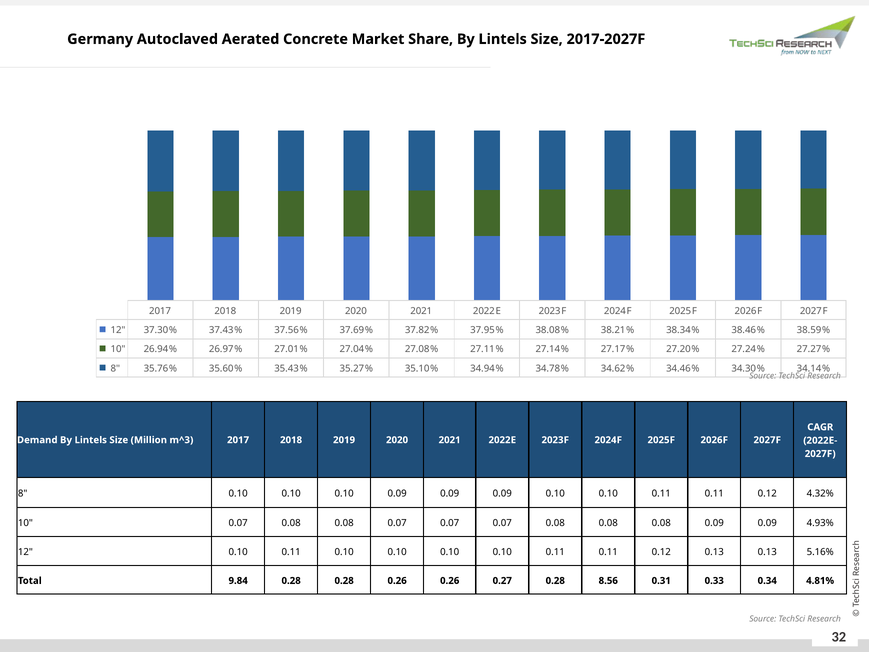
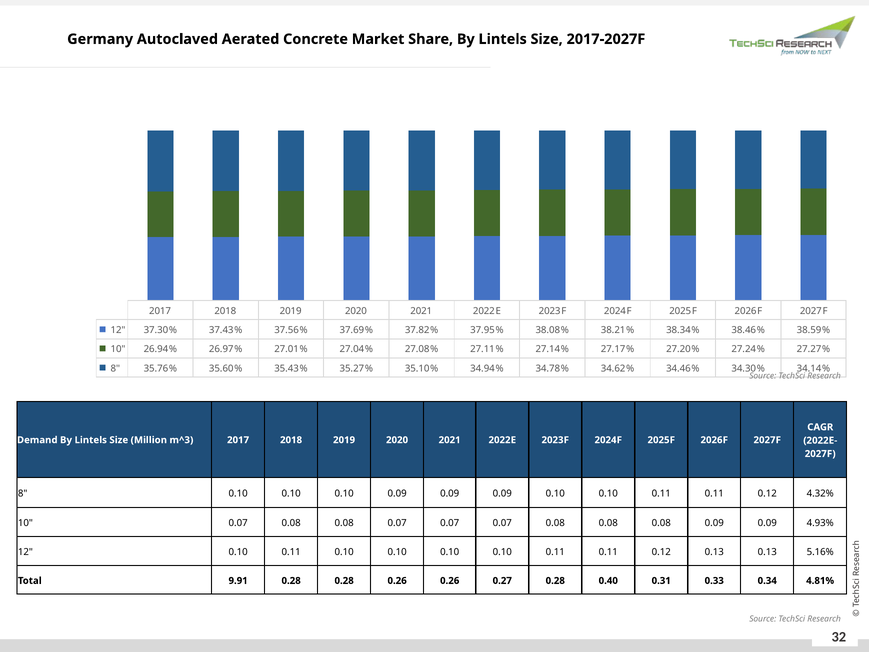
9.84: 9.84 -> 9.91
8.56: 8.56 -> 0.40
